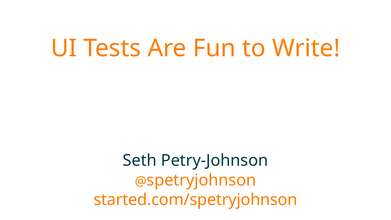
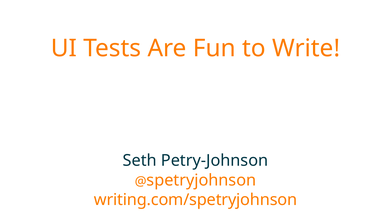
started.com/spetryjohnson: started.com/spetryjohnson -> writing.com/spetryjohnson
